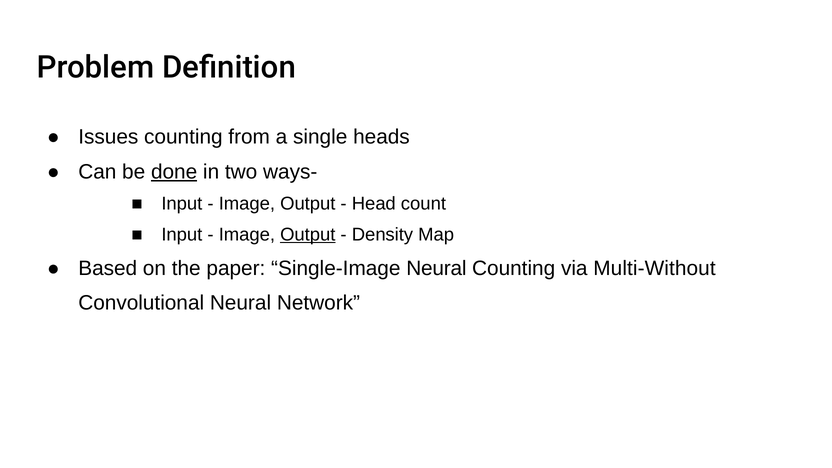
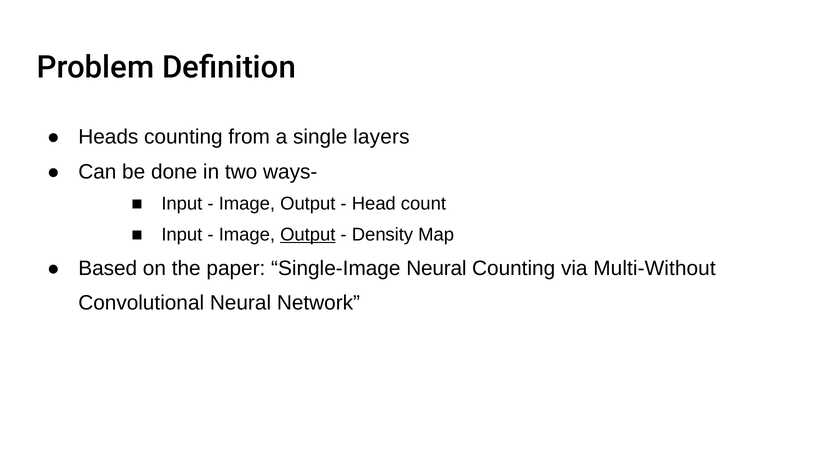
Issues: Issues -> Heads
heads: heads -> layers
done underline: present -> none
